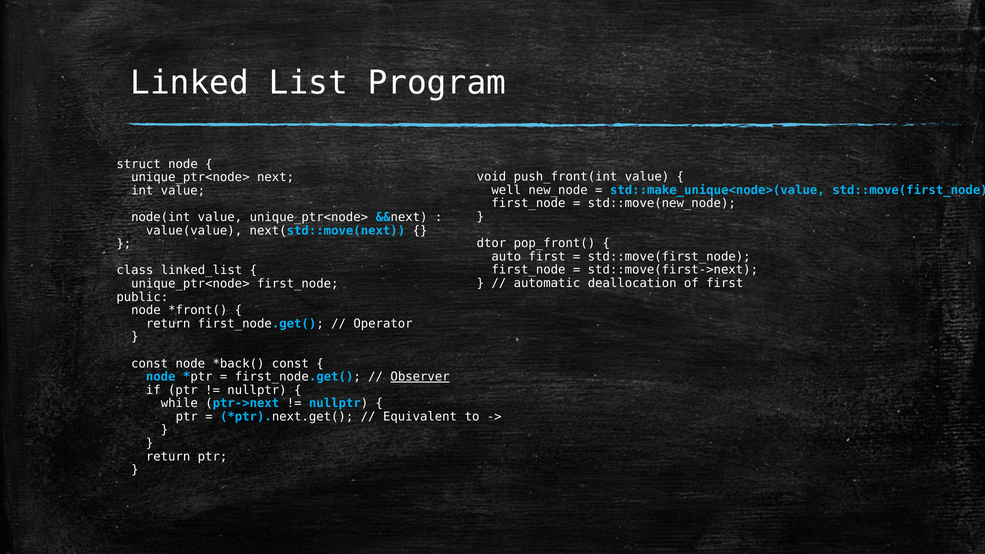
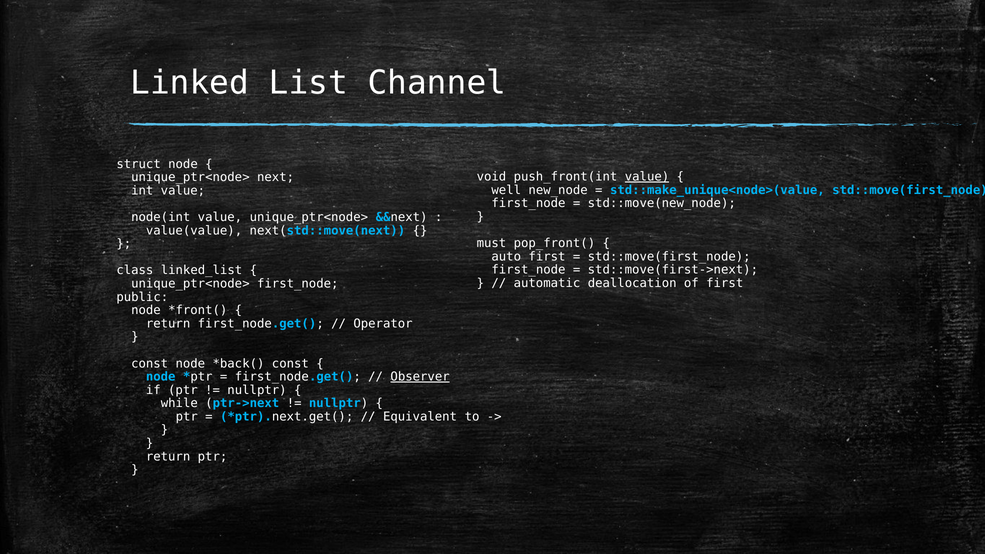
Program: Program -> Channel
value at (647, 177) underline: none -> present
dtor: dtor -> must
